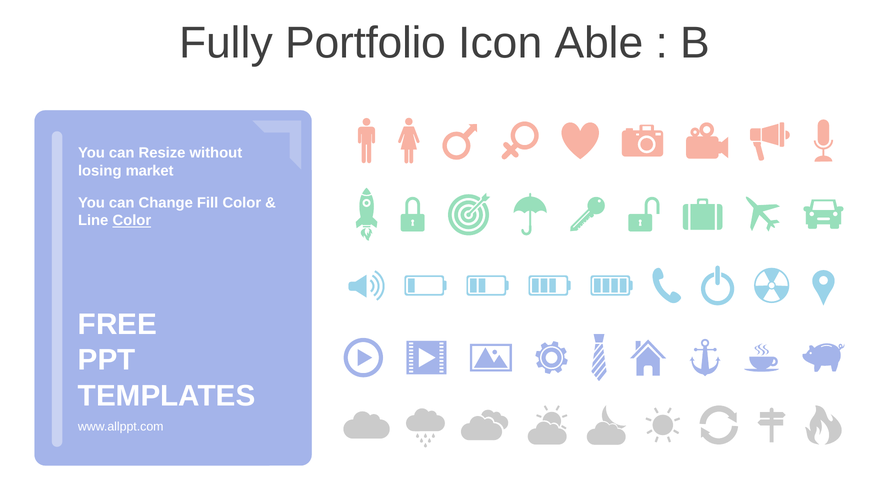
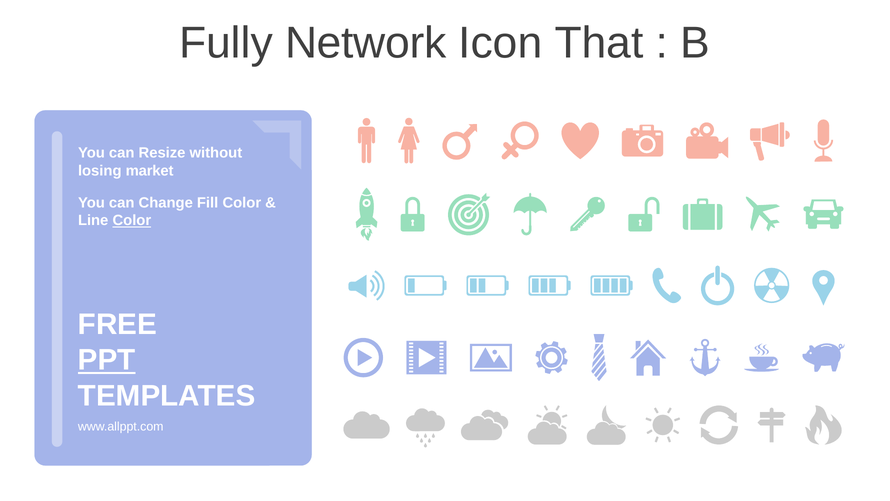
Portfolio: Portfolio -> Network
Able: Able -> That
PPT underline: none -> present
